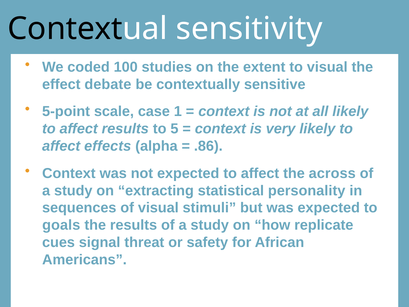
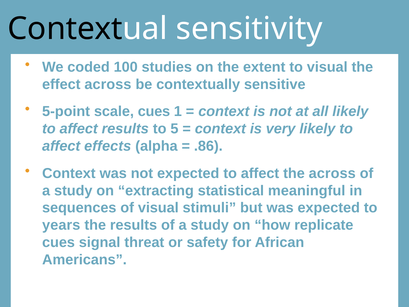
effect debate: debate -> across
scale case: case -> cues
personality: personality -> meaningful
goals: goals -> years
